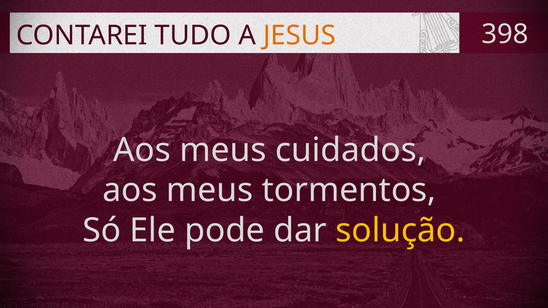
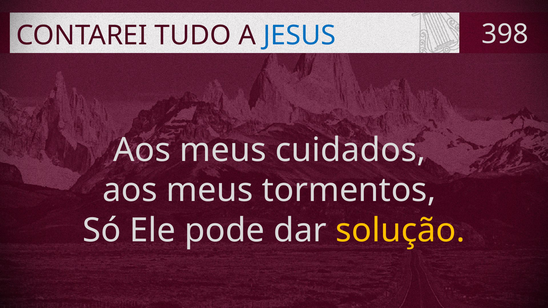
JESUS colour: orange -> blue
